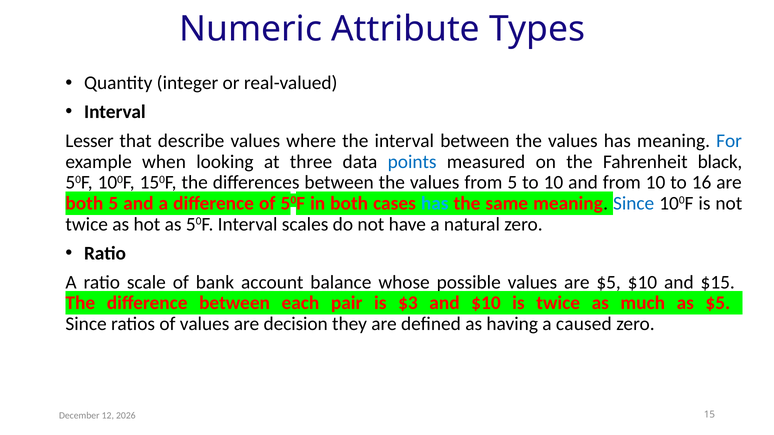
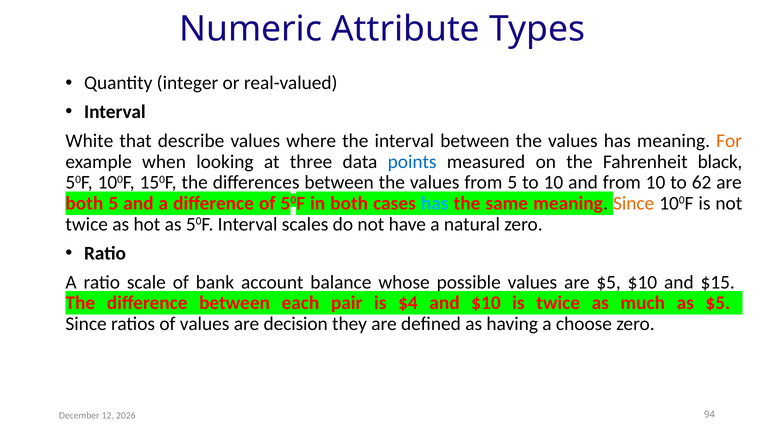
Lesser: Lesser -> White
For colour: blue -> orange
16: 16 -> 62
Since at (634, 204) colour: blue -> orange
$3: $3 -> $4
caused: caused -> choose
15: 15 -> 94
